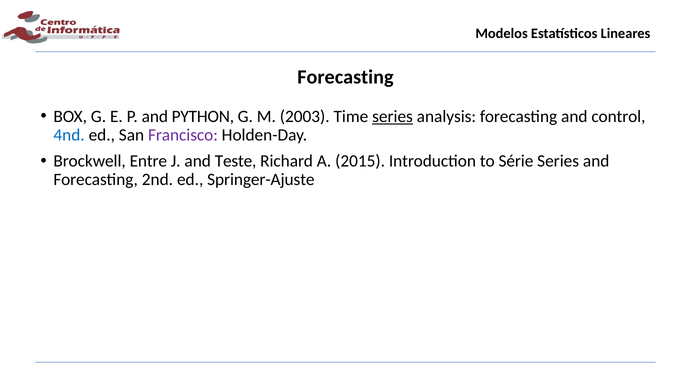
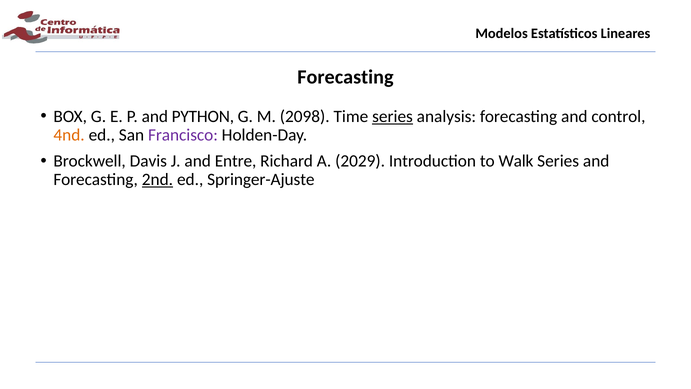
2003: 2003 -> 2098
4nd colour: blue -> orange
Entre: Entre -> Davis
Teste: Teste -> Entre
2015: 2015 -> 2029
Série: Série -> Walk
2nd underline: none -> present
